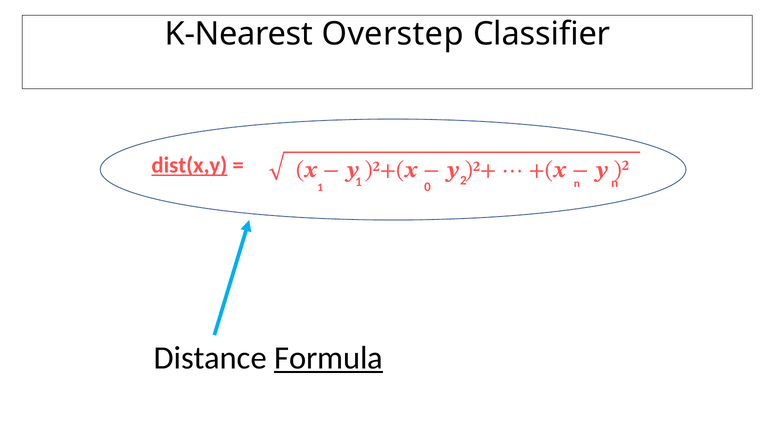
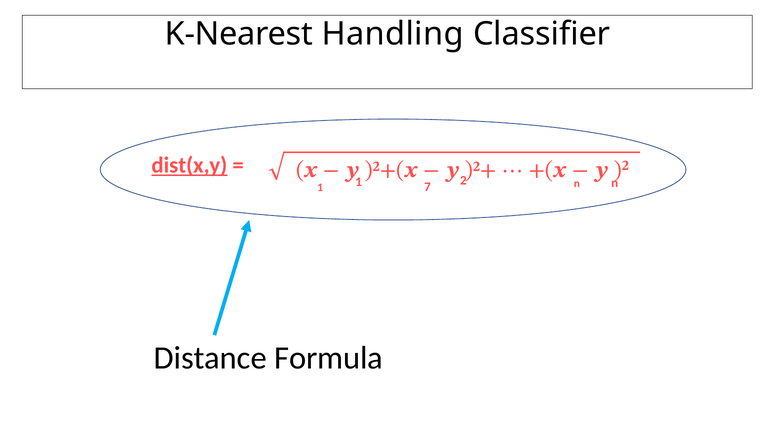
Overstep: Overstep -> Handling
0: 0 -> 7
Formula underline: present -> none
